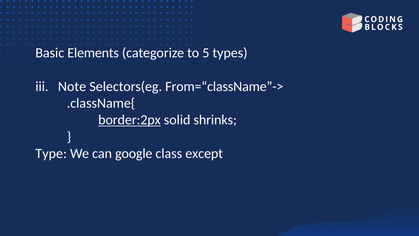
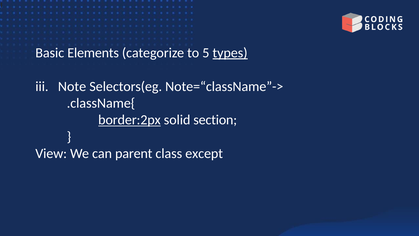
types underline: none -> present
From=“className”->: From=“className”-> -> Note=“className”->
shrinks: shrinks -> section
Type: Type -> View
google: google -> parent
